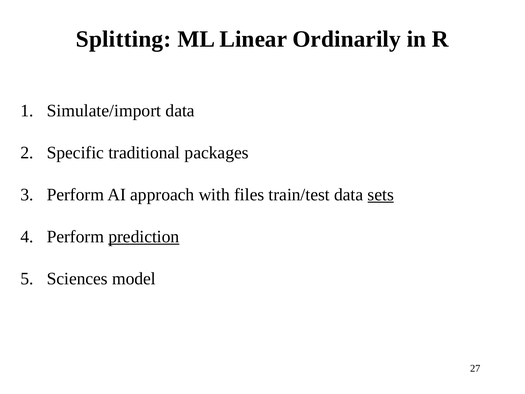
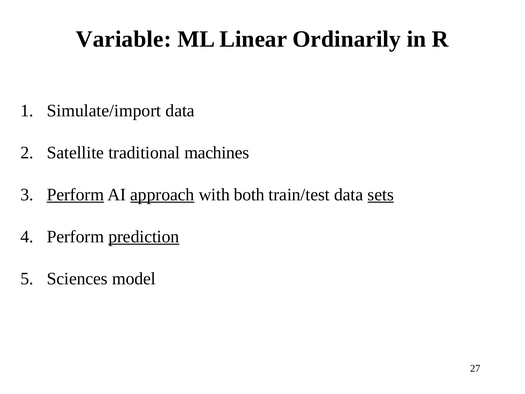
Splitting: Splitting -> Variable
Specific: Specific -> Satellite
packages: packages -> machines
Perform at (75, 195) underline: none -> present
approach underline: none -> present
files: files -> both
